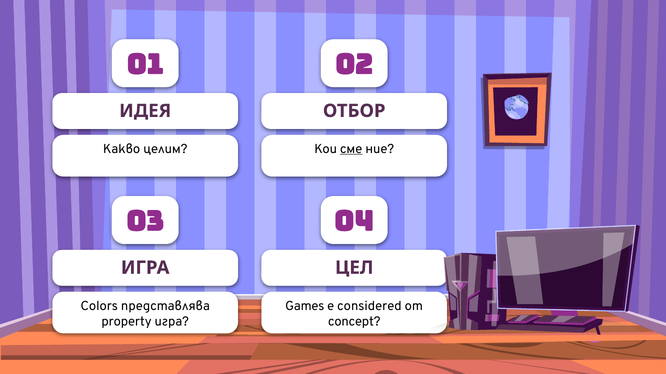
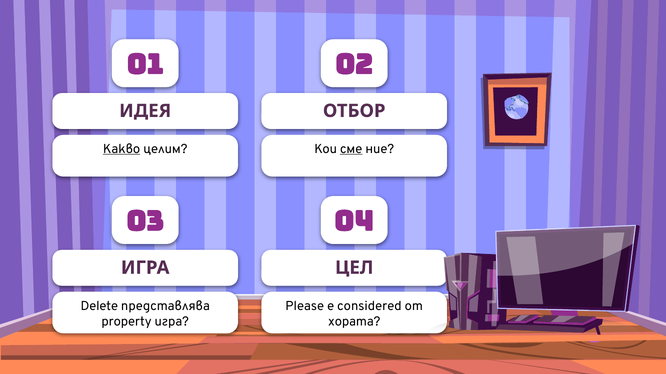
Какво underline: none -> present
Colors: Colors -> Delete
Games: Games -> Please
concept: concept -> хората
